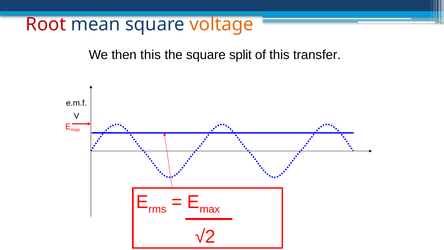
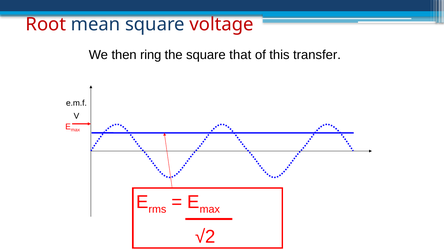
voltage colour: orange -> red
then this: this -> ring
split: split -> that
